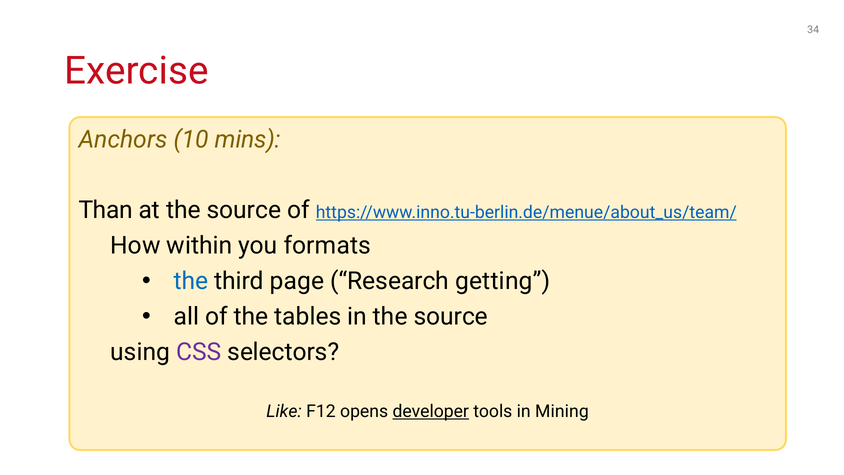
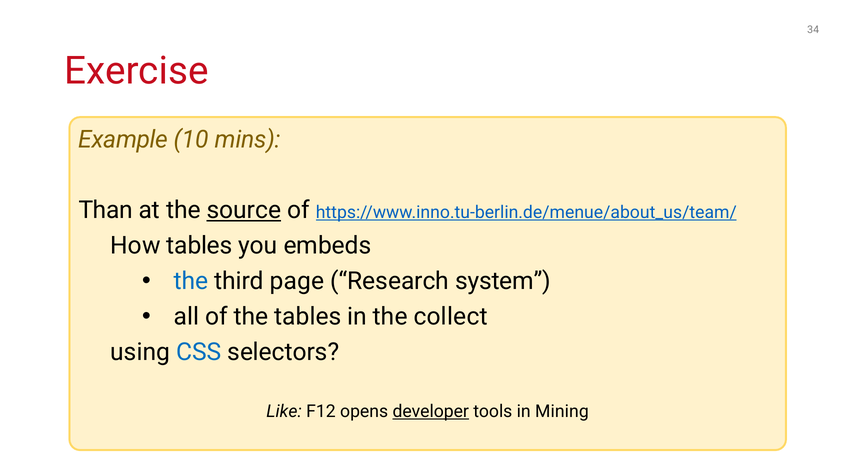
Anchors: Anchors -> Example
source at (244, 210) underline: none -> present
How within: within -> tables
formats: formats -> embeds
getting: getting -> system
in the source: source -> collect
CSS colour: purple -> blue
